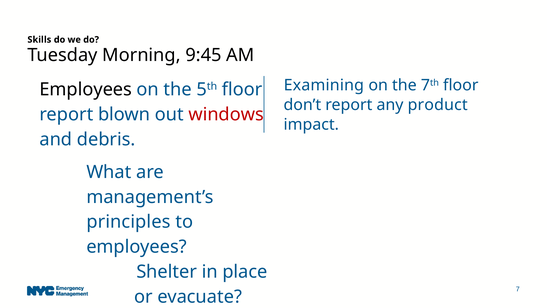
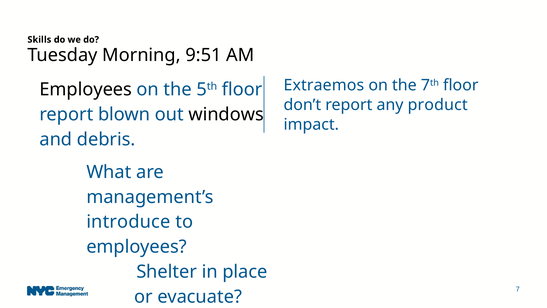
9:45: 9:45 -> 9:51
Examining: Examining -> Extraemos
windows colour: red -> black
principles: principles -> introduce
